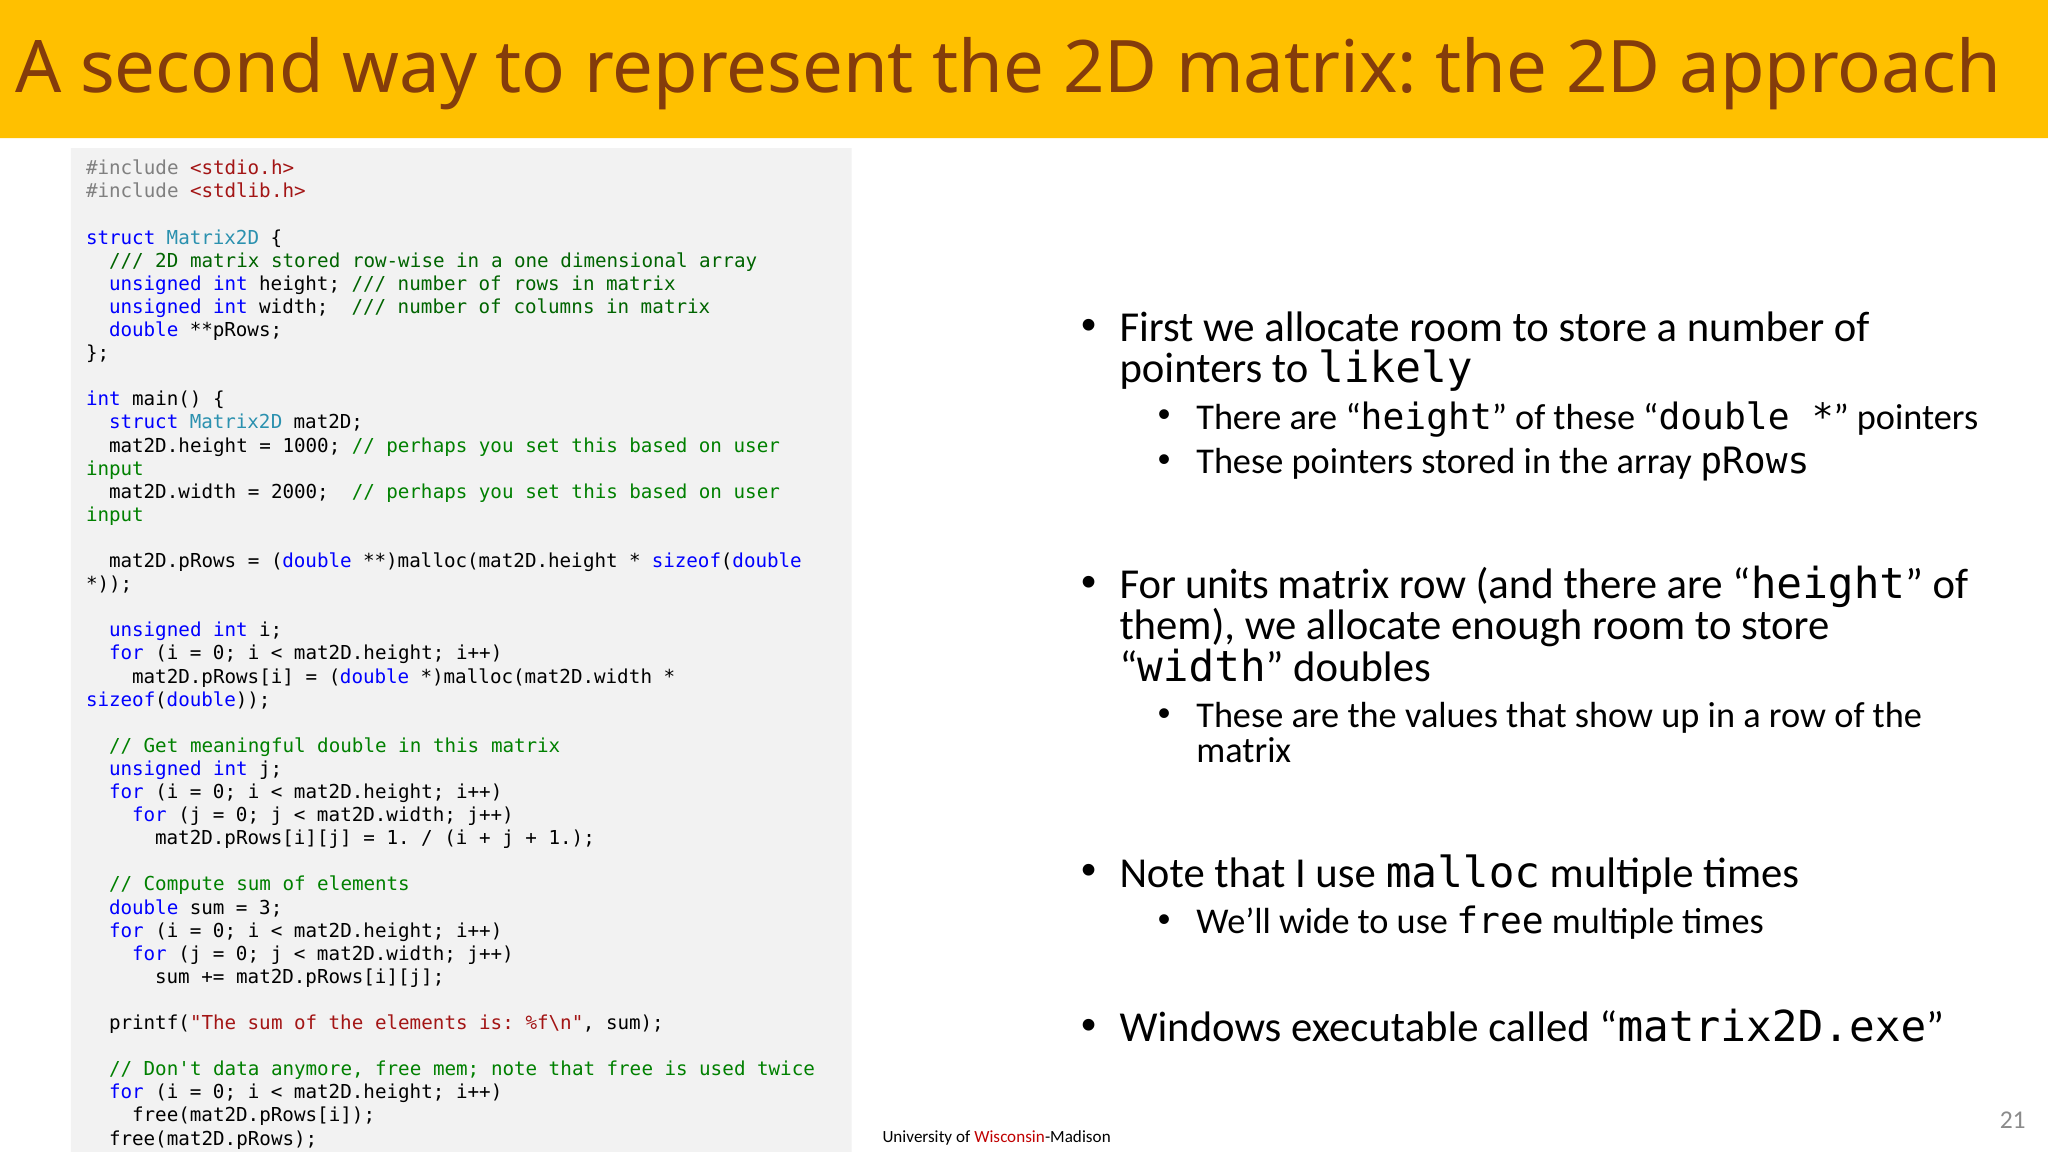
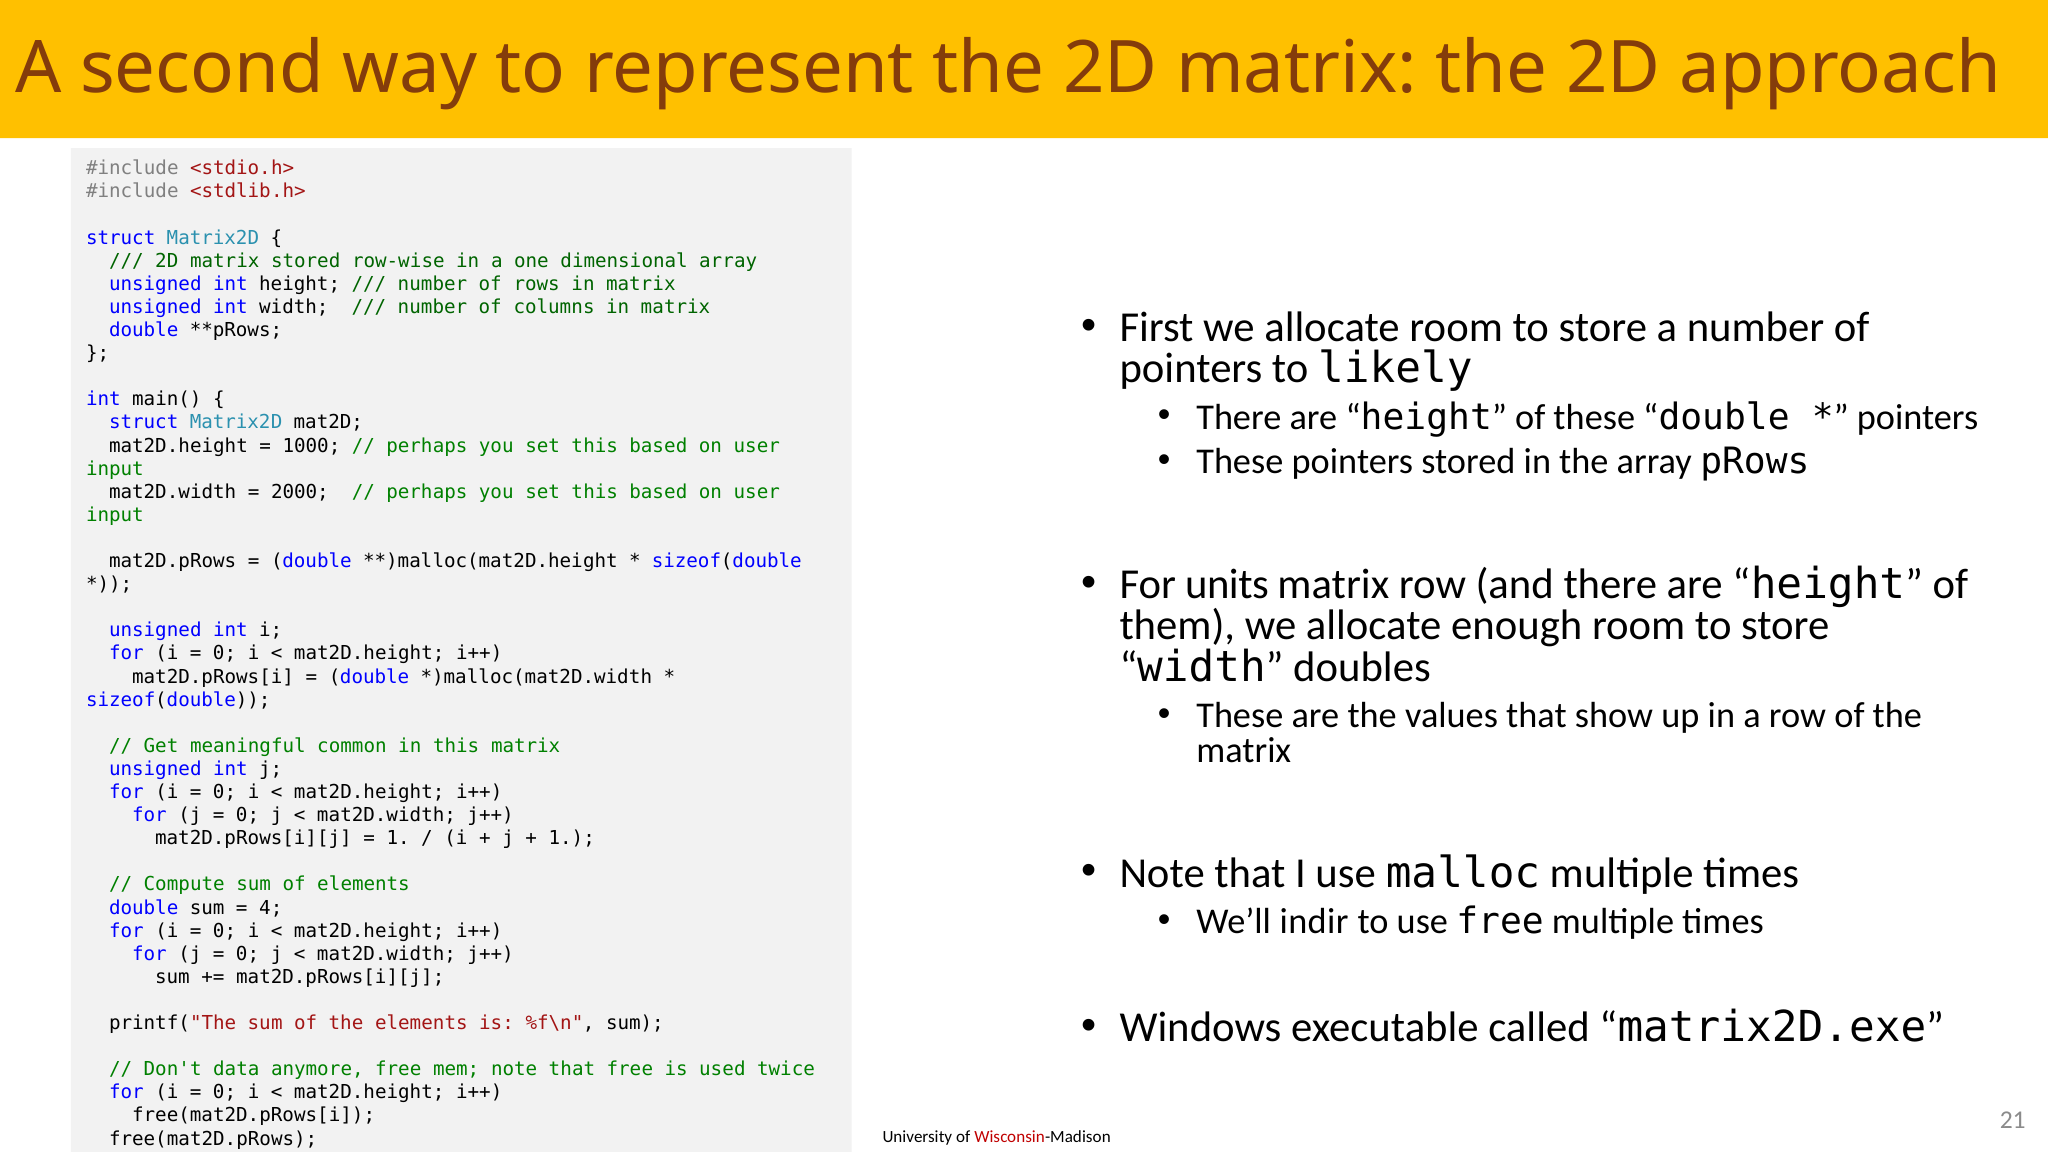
meaningful double: double -> common
3: 3 -> 4
wide: wide -> indir
